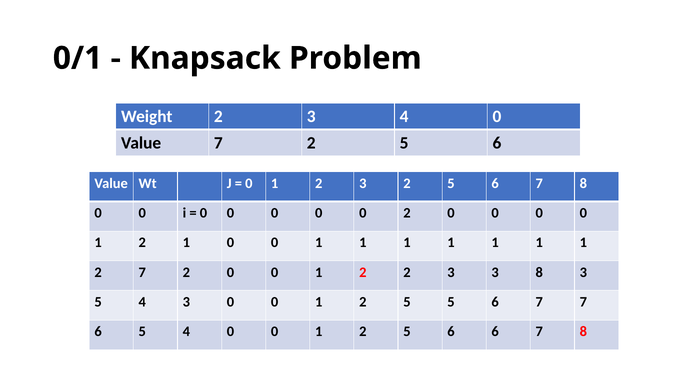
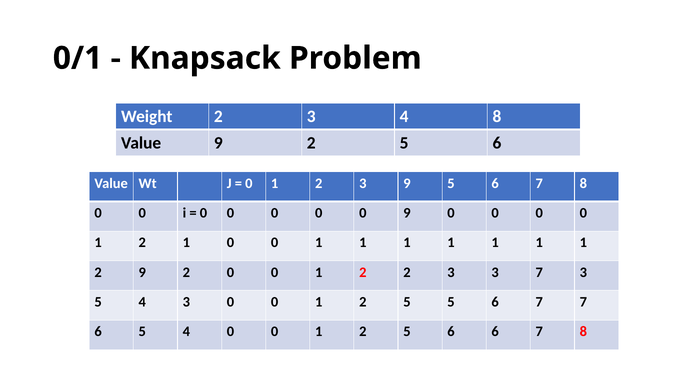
3 4 0: 0 -> 8
Value 7: 7 -> 9
3 2: 2 -> 9
0 2: 2 -> 9
2 7: 7 -> 9
3 8: 8 -> 7
